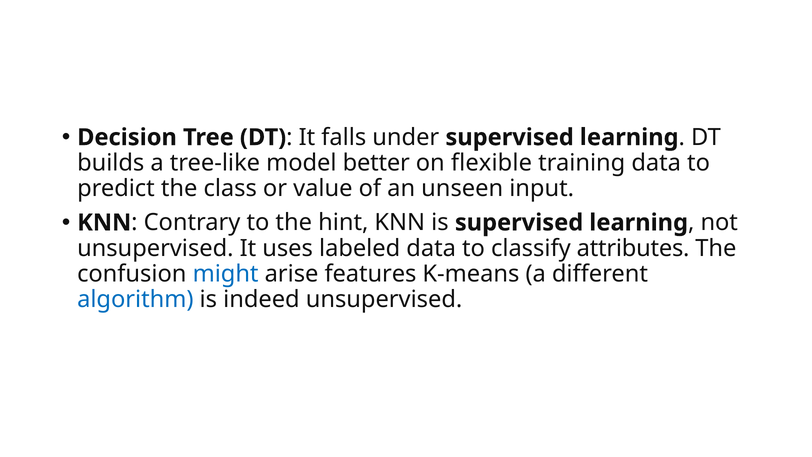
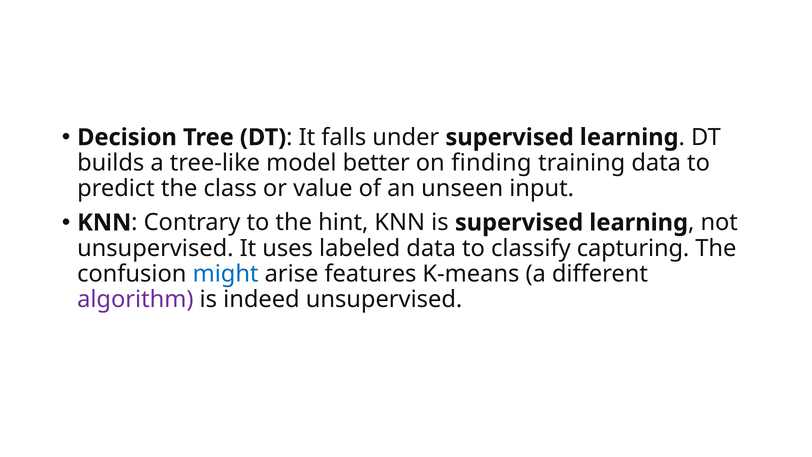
flexible: flexible -> finding
attributes: attributes -> capturing
algorithm colour: blue -> purple
